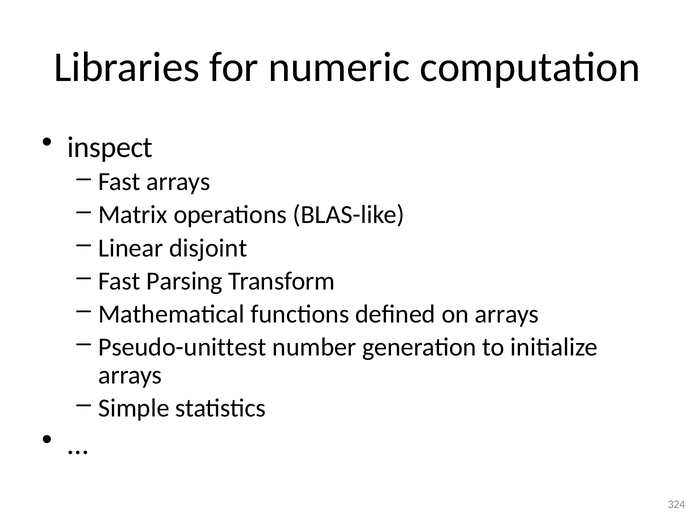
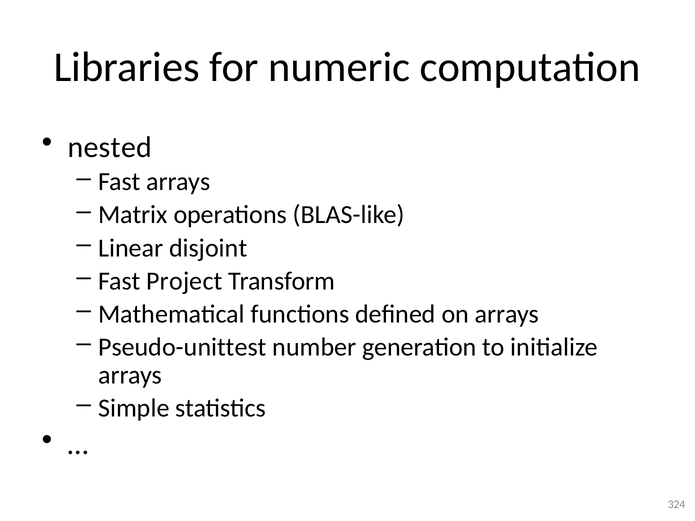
inspect: inspect -> nested
Parsing: Parsing -> Project
